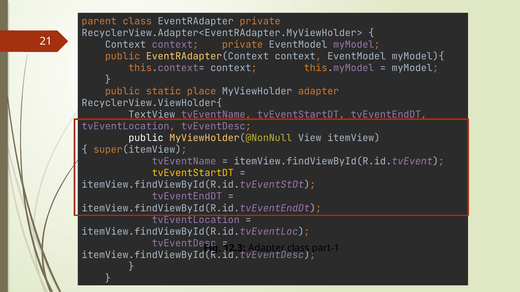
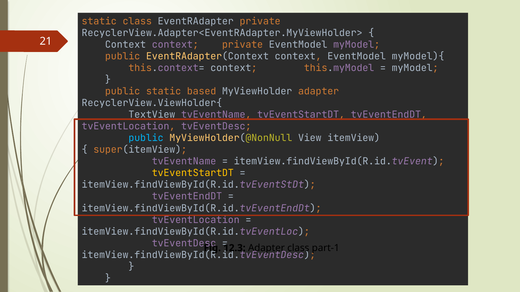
parent at (99, 21): parent -> static
place: place -> based
public at (146, 138) colour: white -> light blue
